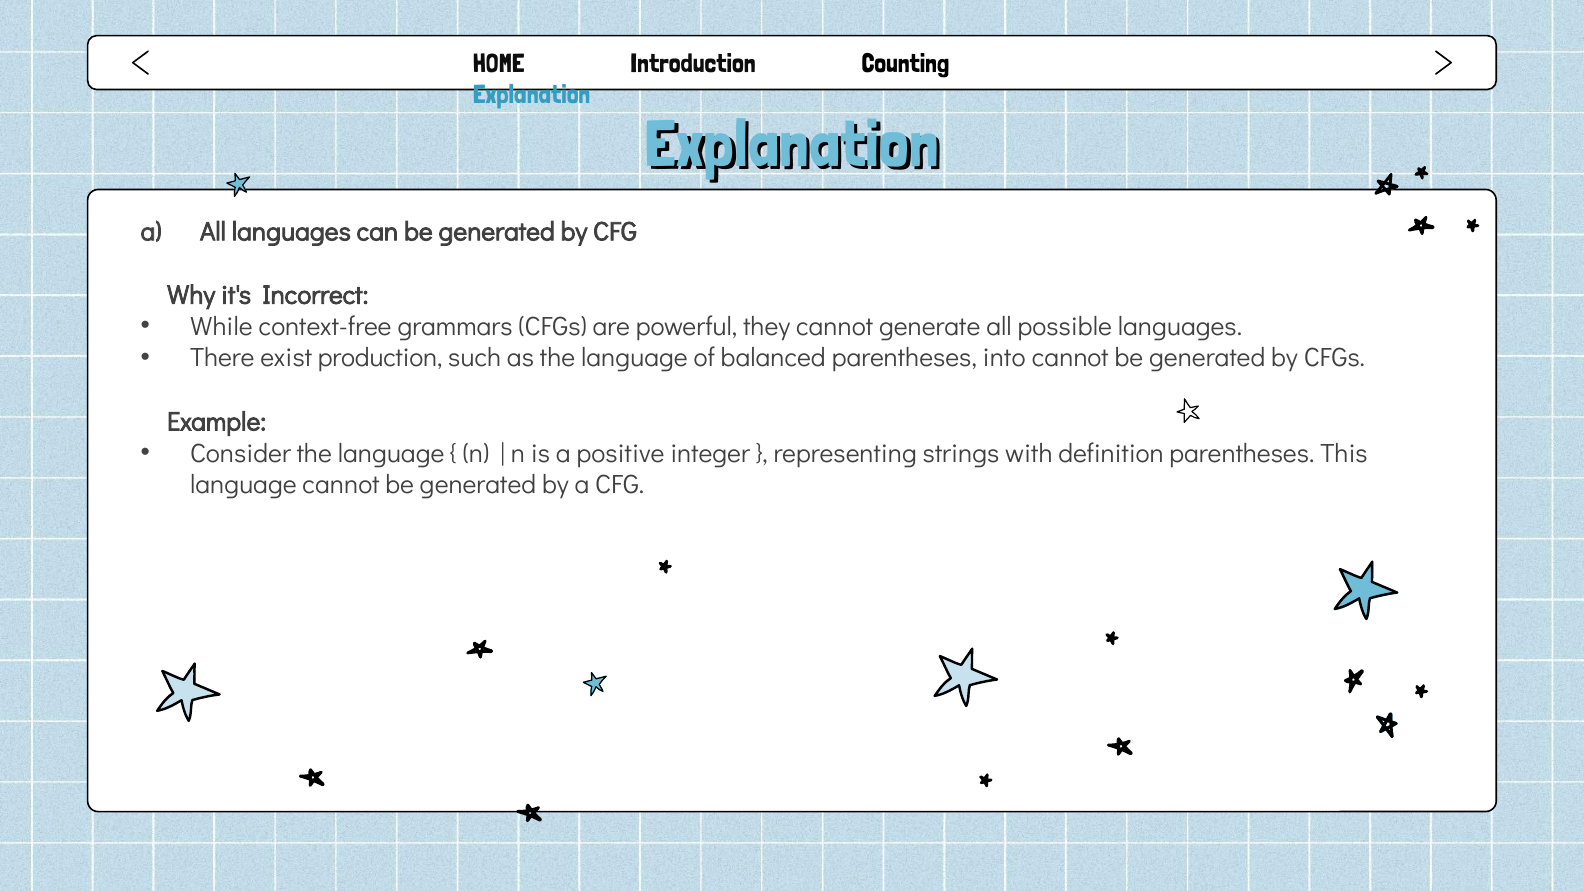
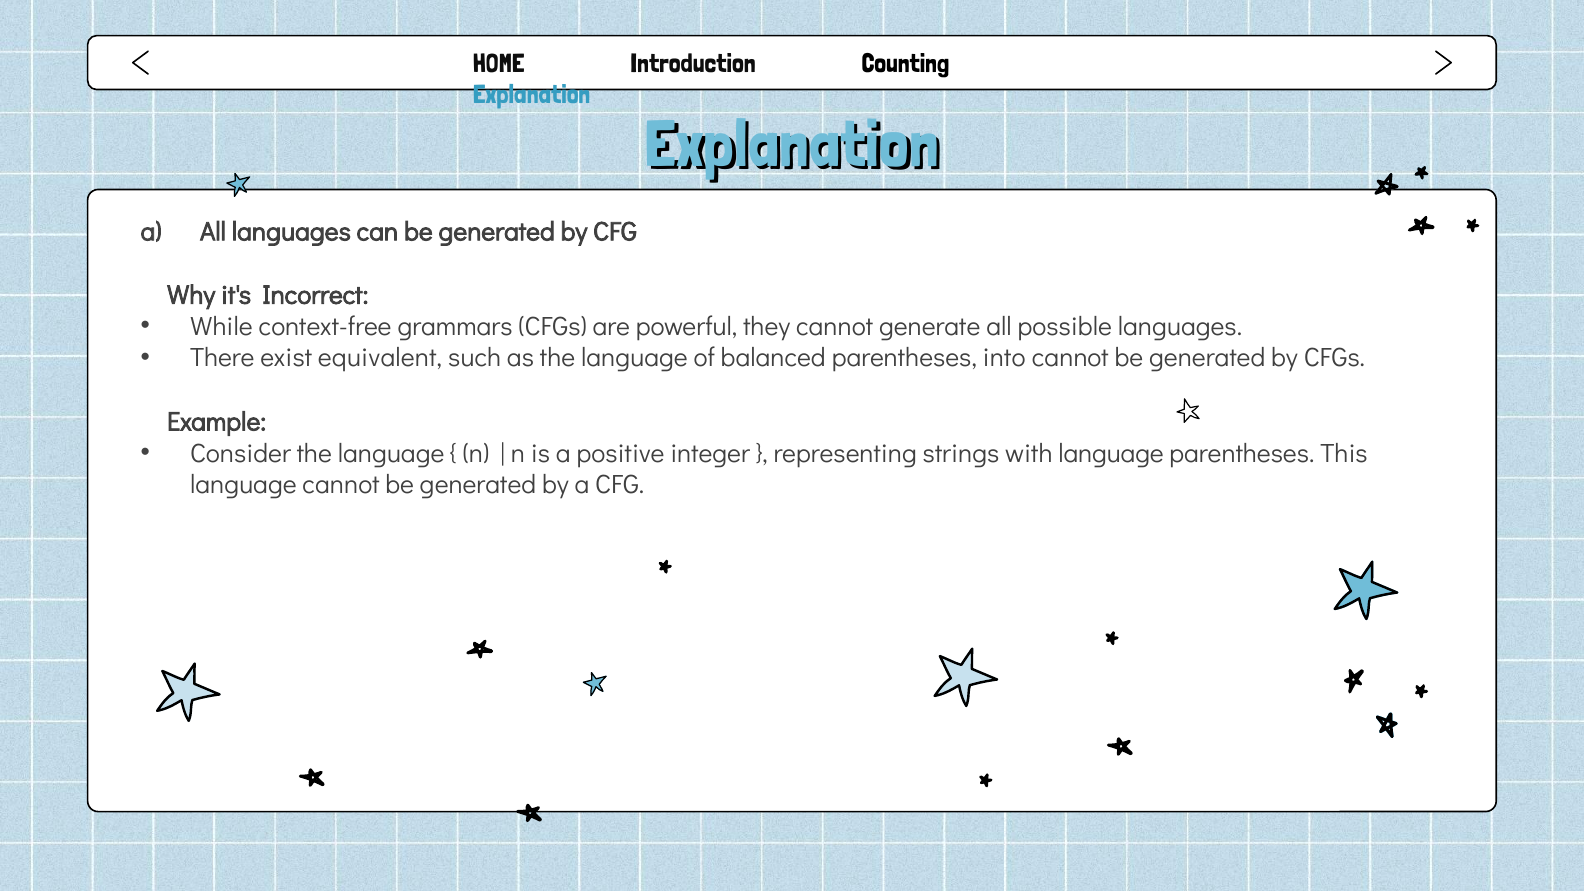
production: production -> equivalent
with definition: definition -> language
